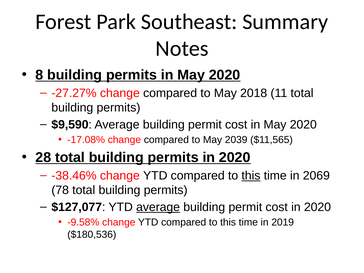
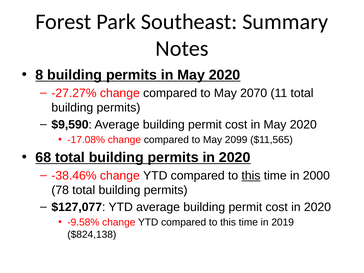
2018: 2018 -> 2070
2039: 2039 -> 2099
28: 28 -> 68
2069: 2069 -> 2000
average at (158, 207) underline: present -> none
$180,536: $180,536 -> $824,138
